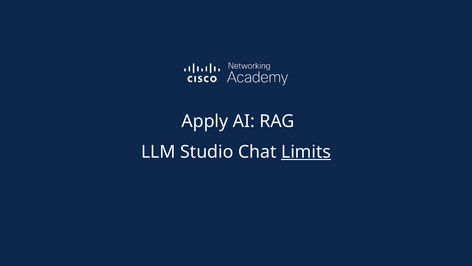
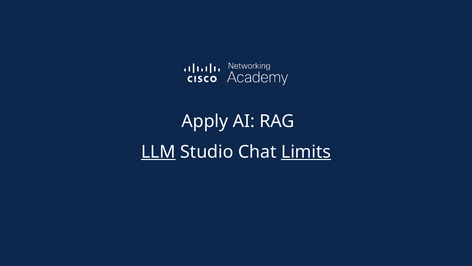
LLM underline: none -> present
